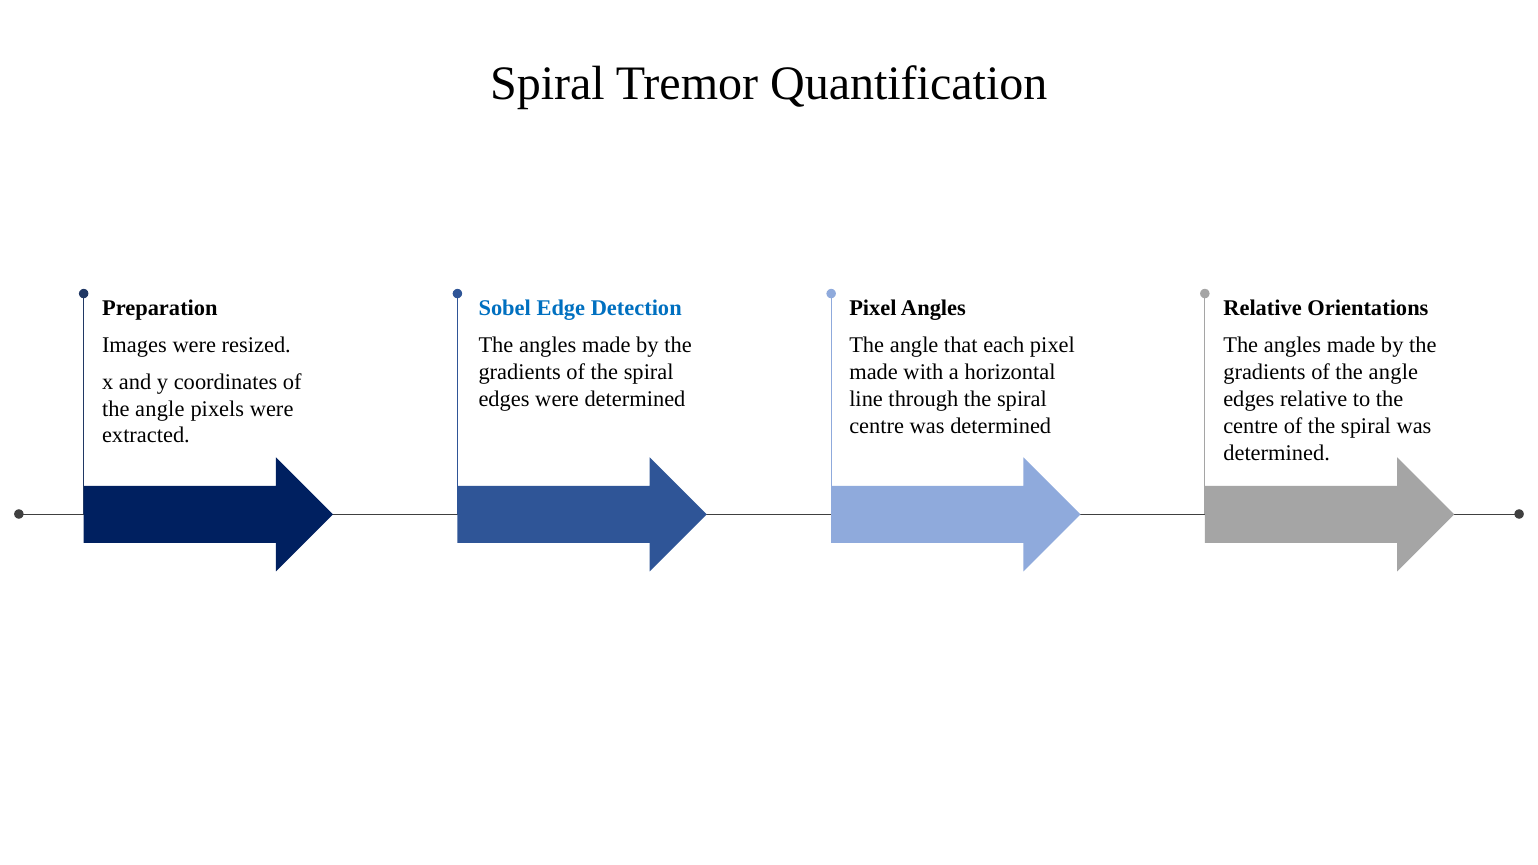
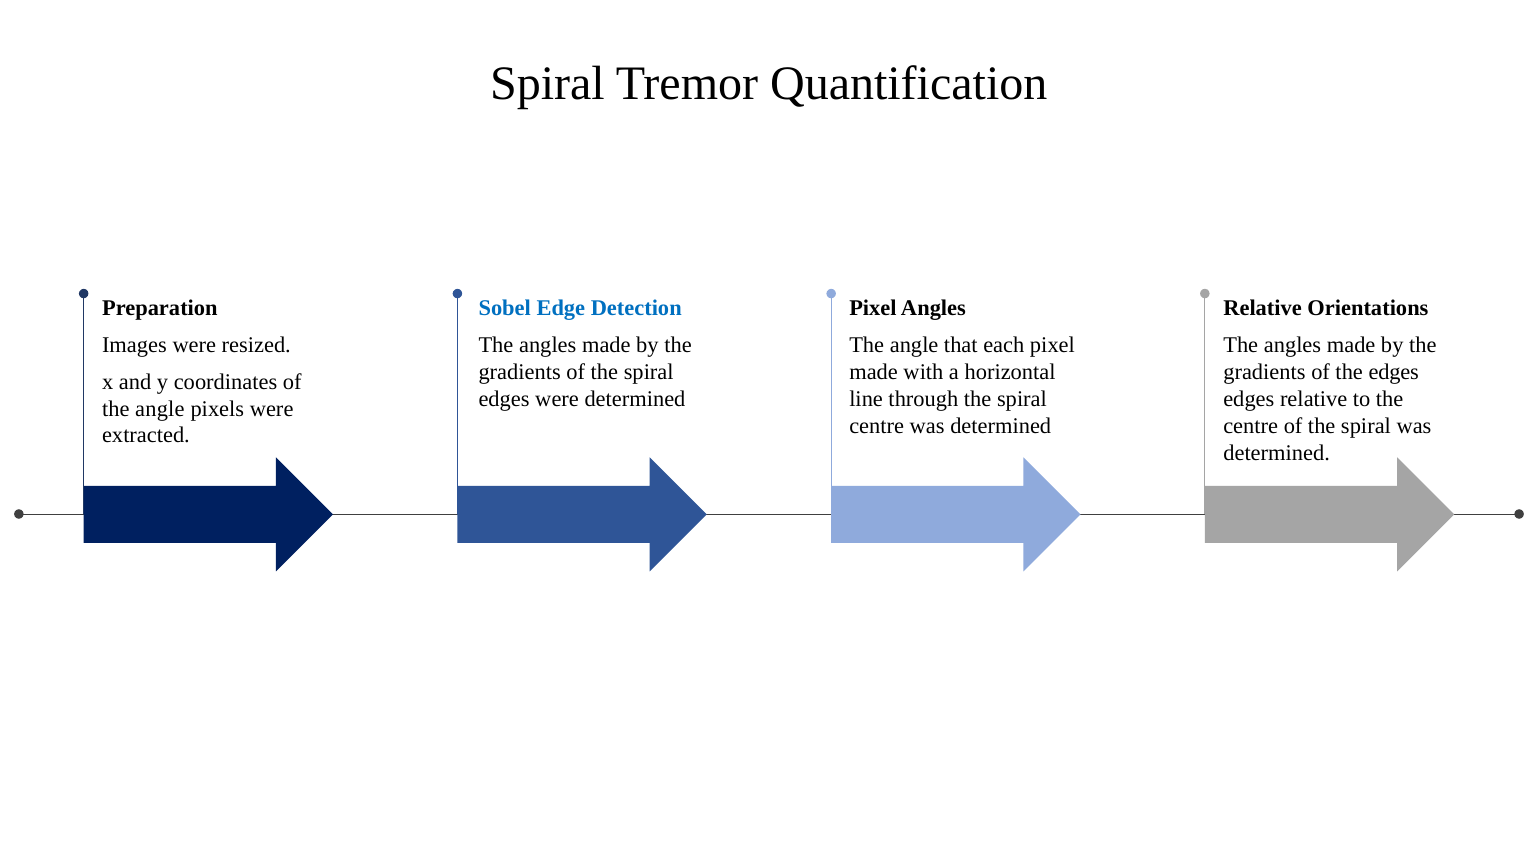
gradients of the angle: angle -> edges
